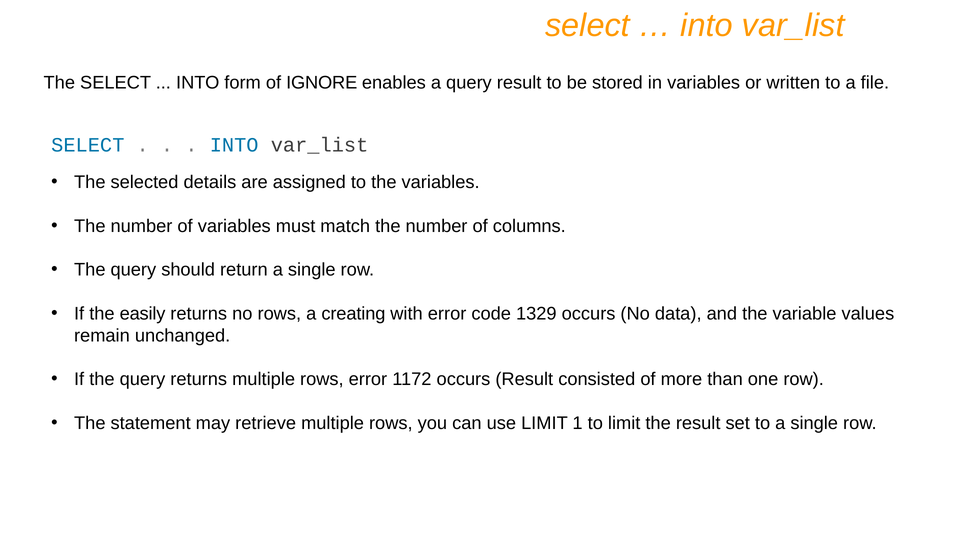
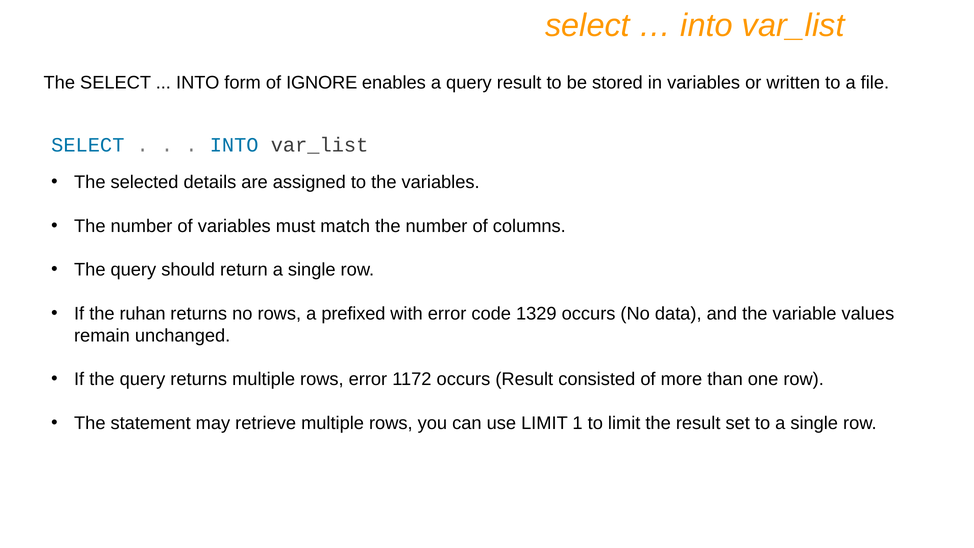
easily: easily -> ruhan
creating: creating -> prefixed
